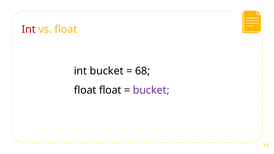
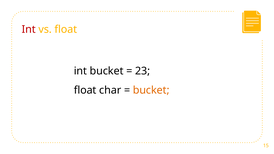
68: 68 -> 23
float float: float -> char
bucket at (151, 90) colour: purple -> orange
